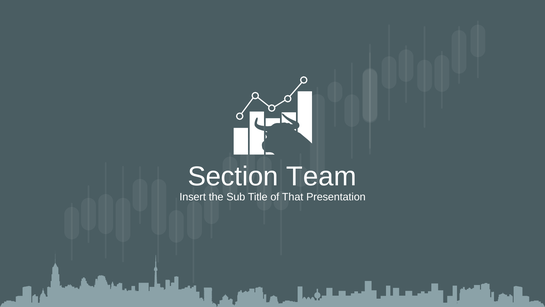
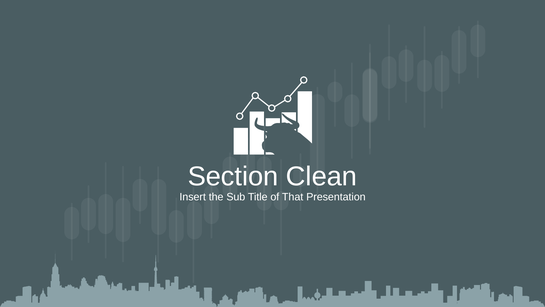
Team: Team -> Clean
